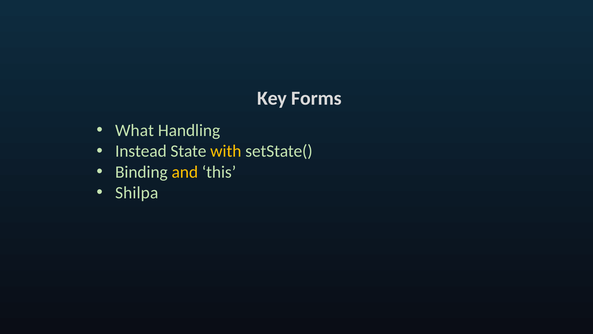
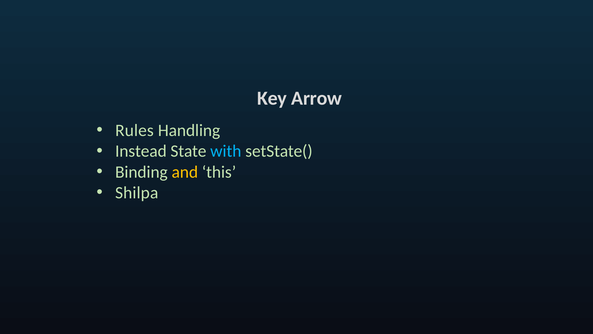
Forms: Forms -> Arrow
What: What -> Rules
with colour: yellow -> light blue
